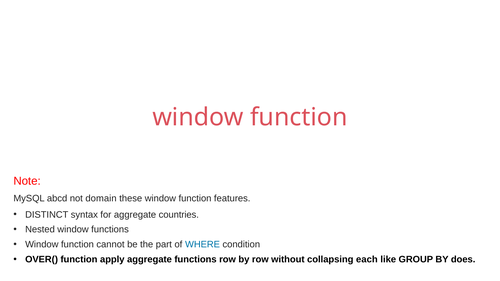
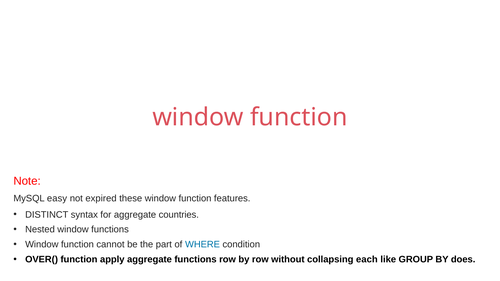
abcd: abcd -> easy
domain: domain -> expired
